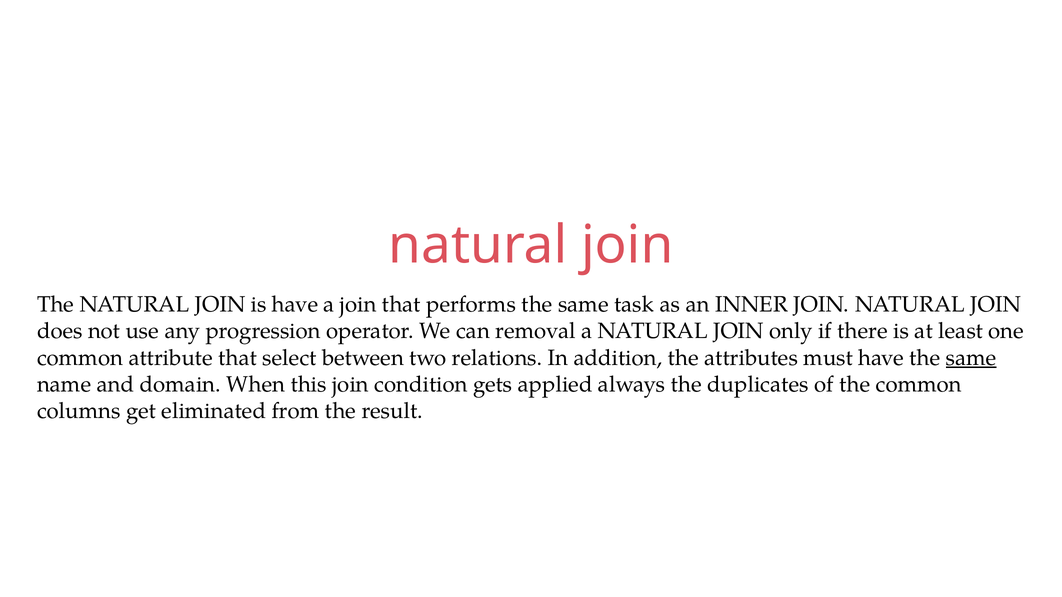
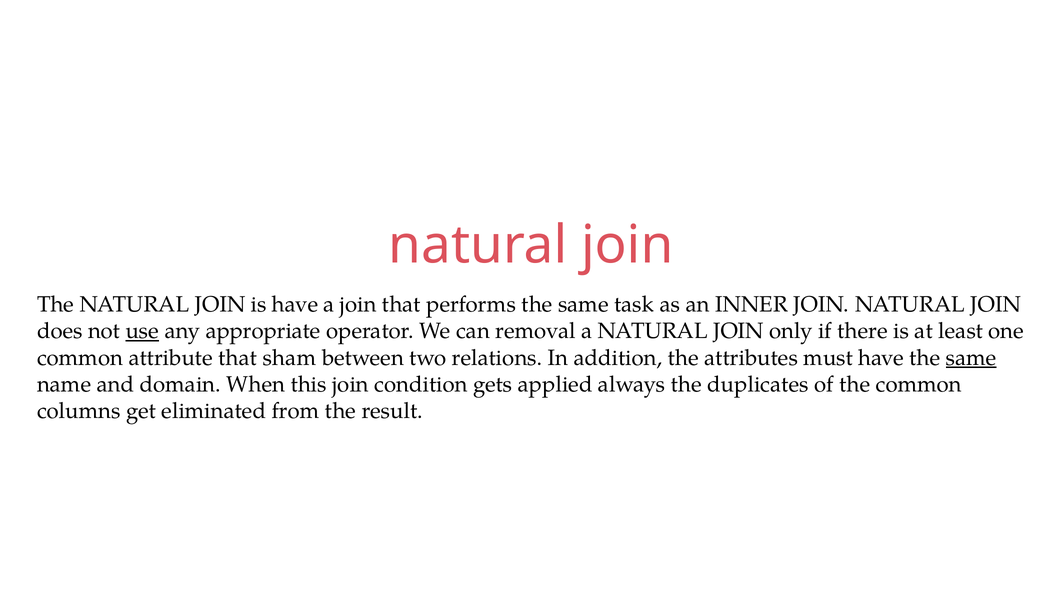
use underline: none -> present
progression: progression -> appropriate
select: select -> sham
